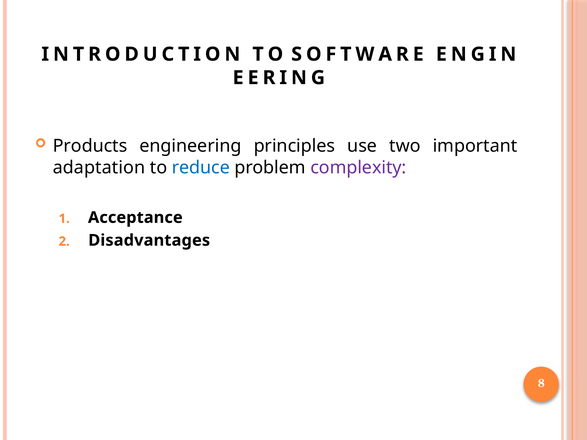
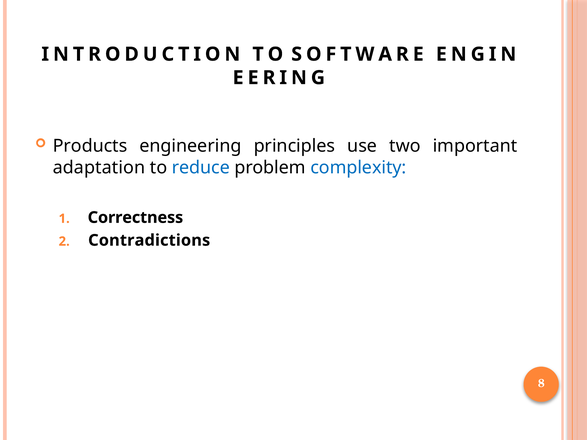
complexity colour: purple -> blue
Acceptance: Acceptance -> Correctness
Disadvantages: Disadvantages -> Contradictions
